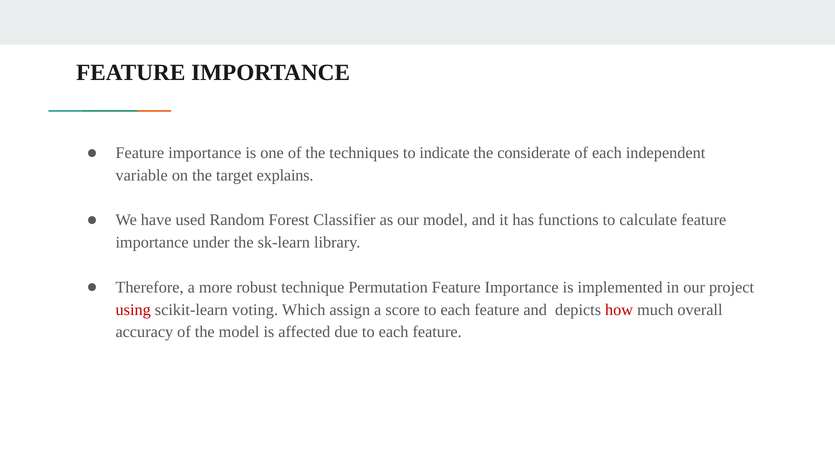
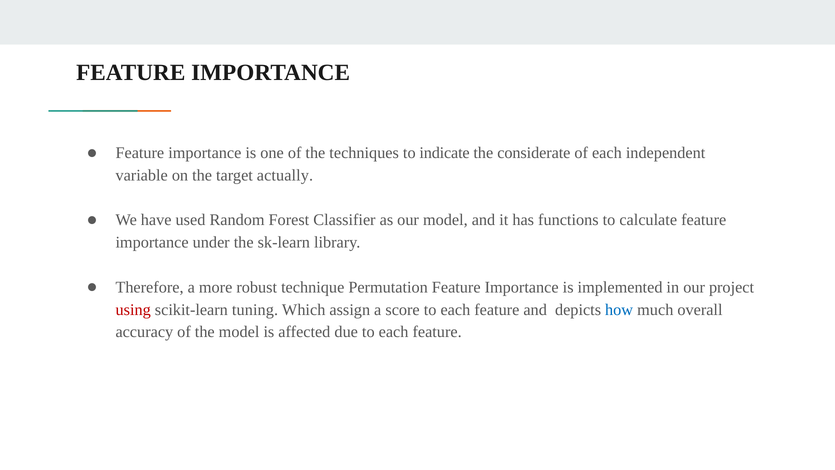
explains: explains -> actually
voting: voting -> tuning
how colour: red -> blue
